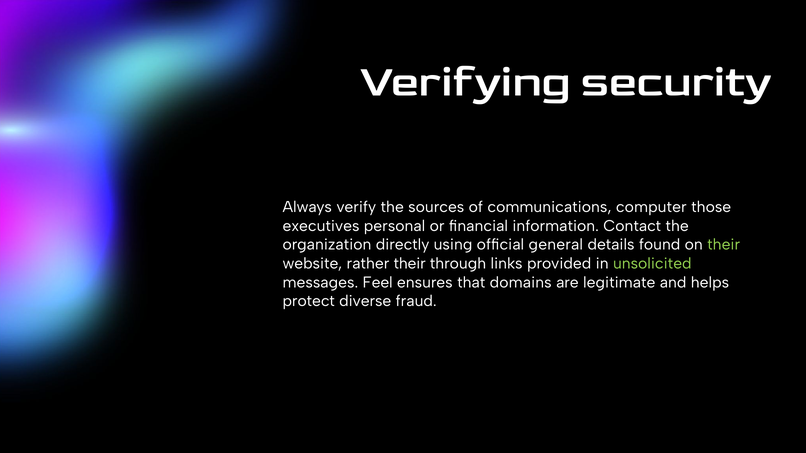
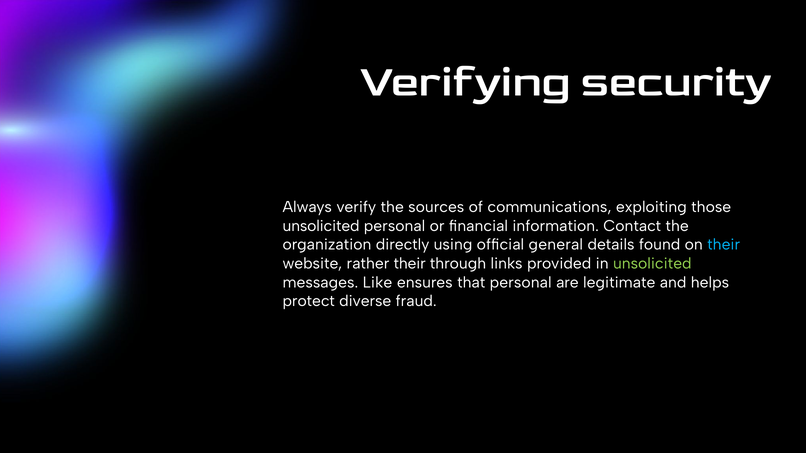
computer: computer -> exploiting
executives at (321, 226): executives -> unsolicited
their at (724, 245) colour: light green -> light blue
Feel: Feel -> Like
that domains: domains -> personal
